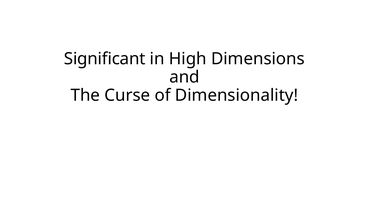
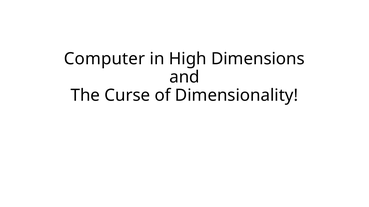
Significant: Significant -> Computer
